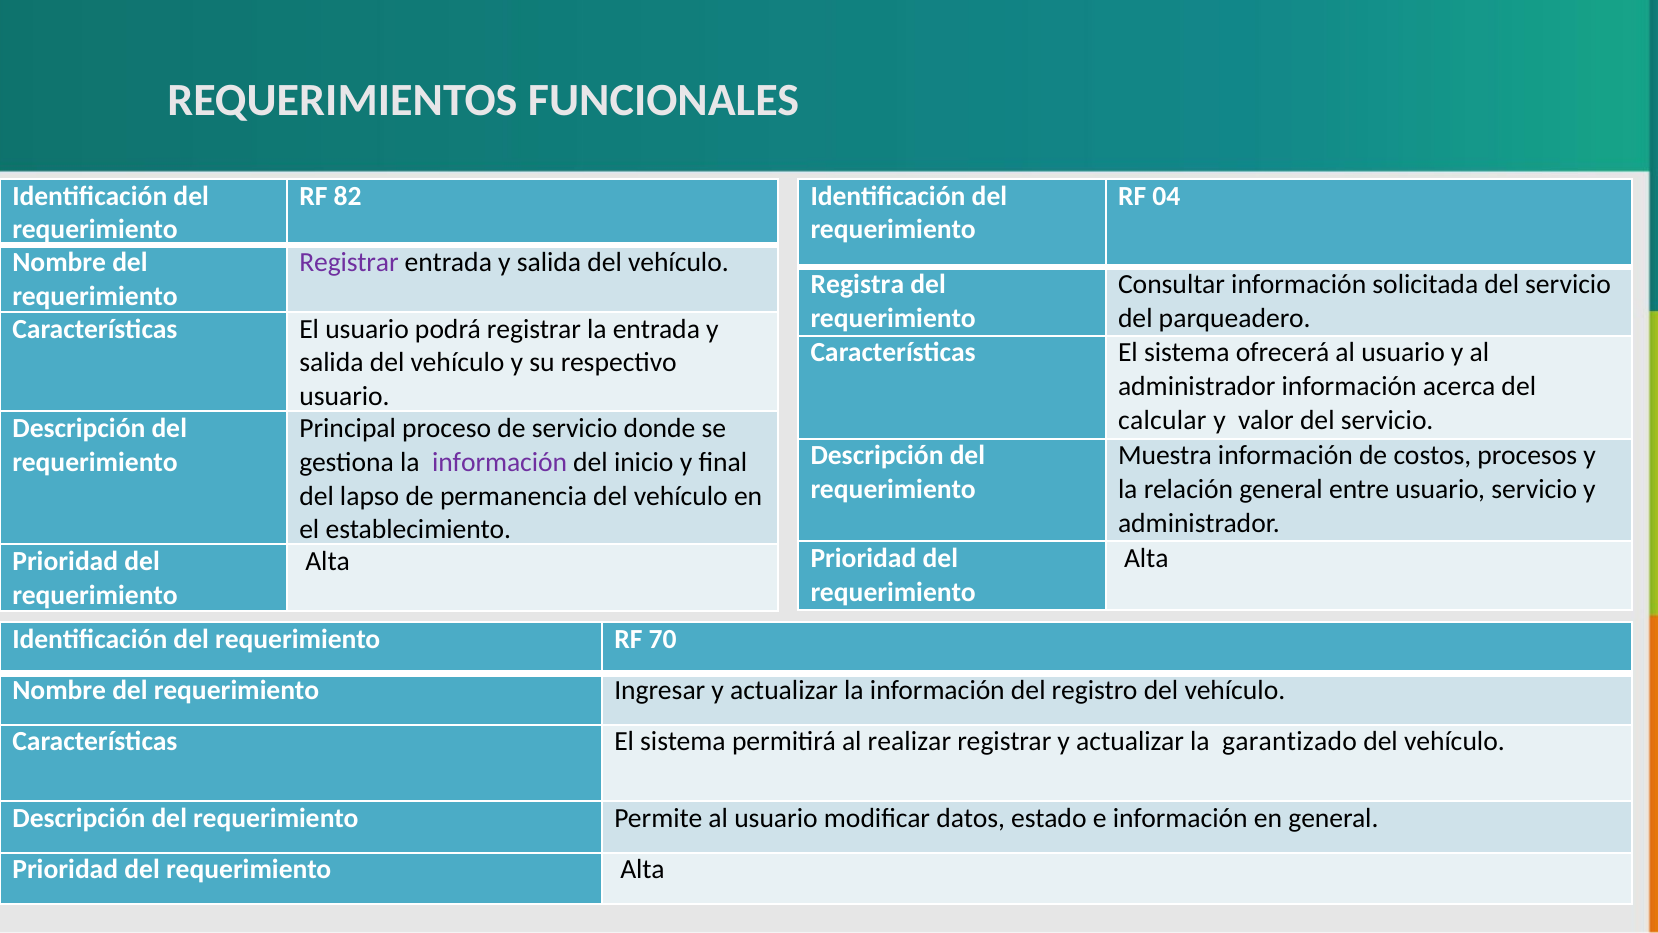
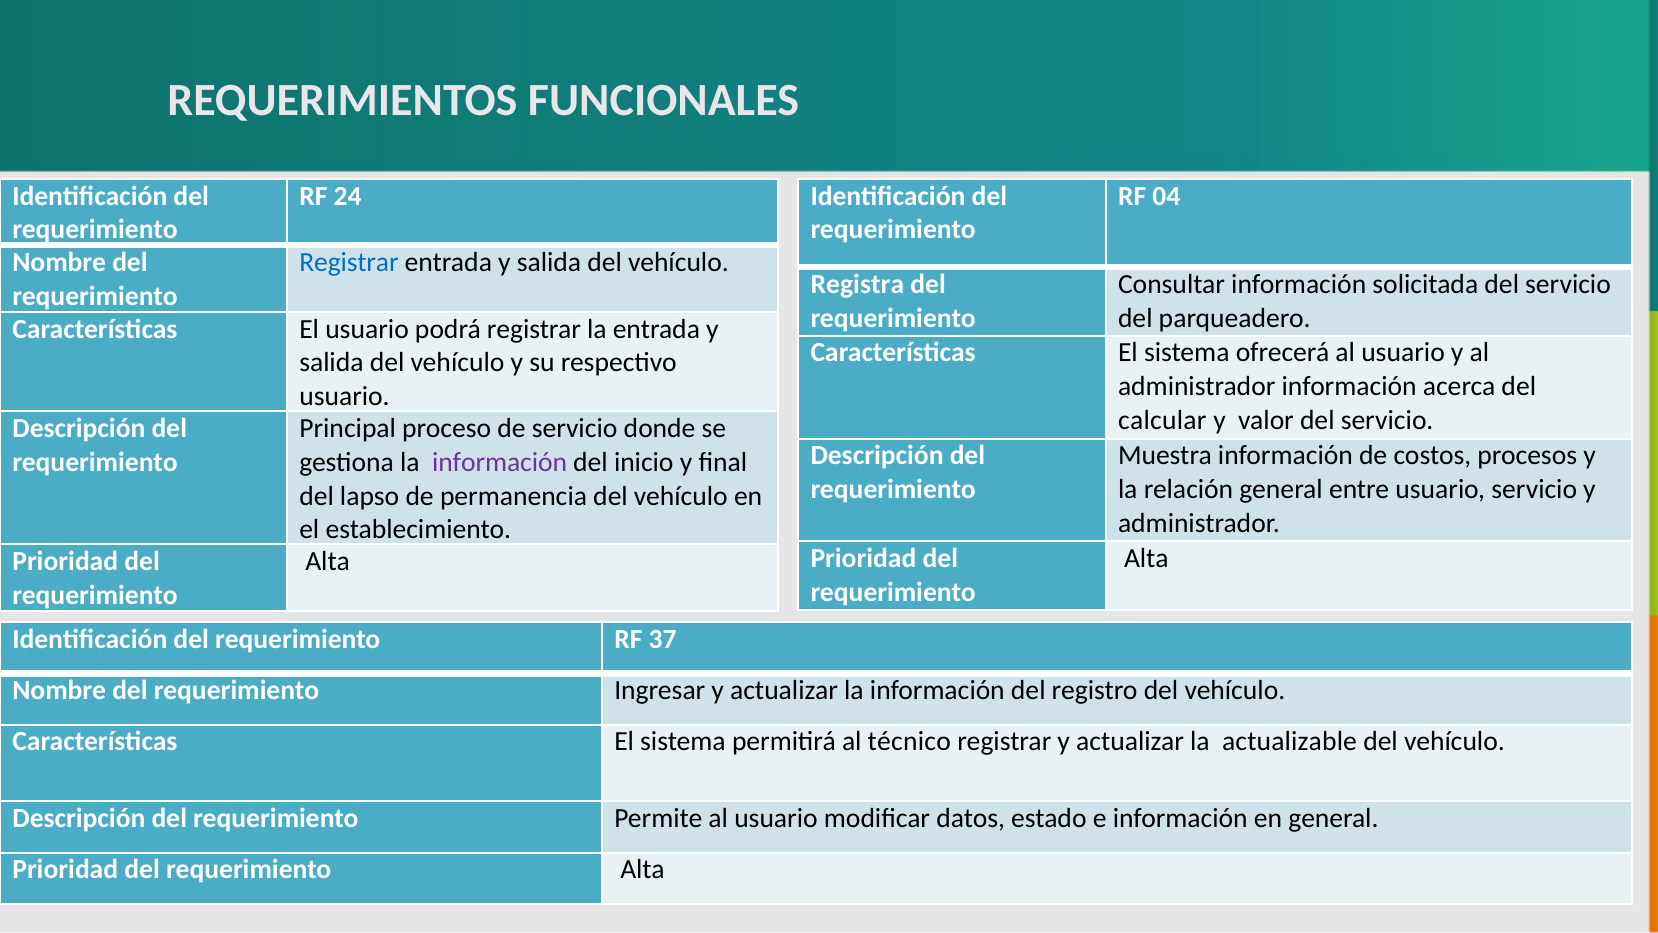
82: 82 -> 24
Registrar at (349, 262) colour: purple -> blue
70: 70 -> 37
realizar: realizar -> técnico
garantizado: garantizado -> actualizable
